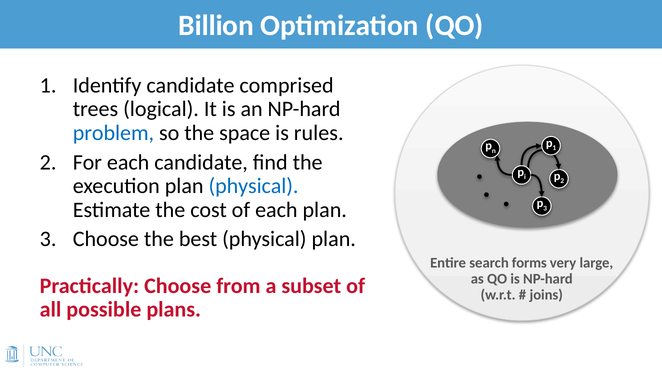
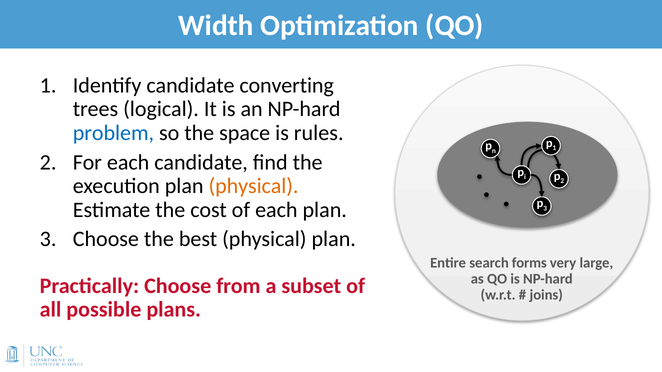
Billion: Billion -> Width
comprised: comprised -> converting
physical at (254, 186) colour: blue -> orange
